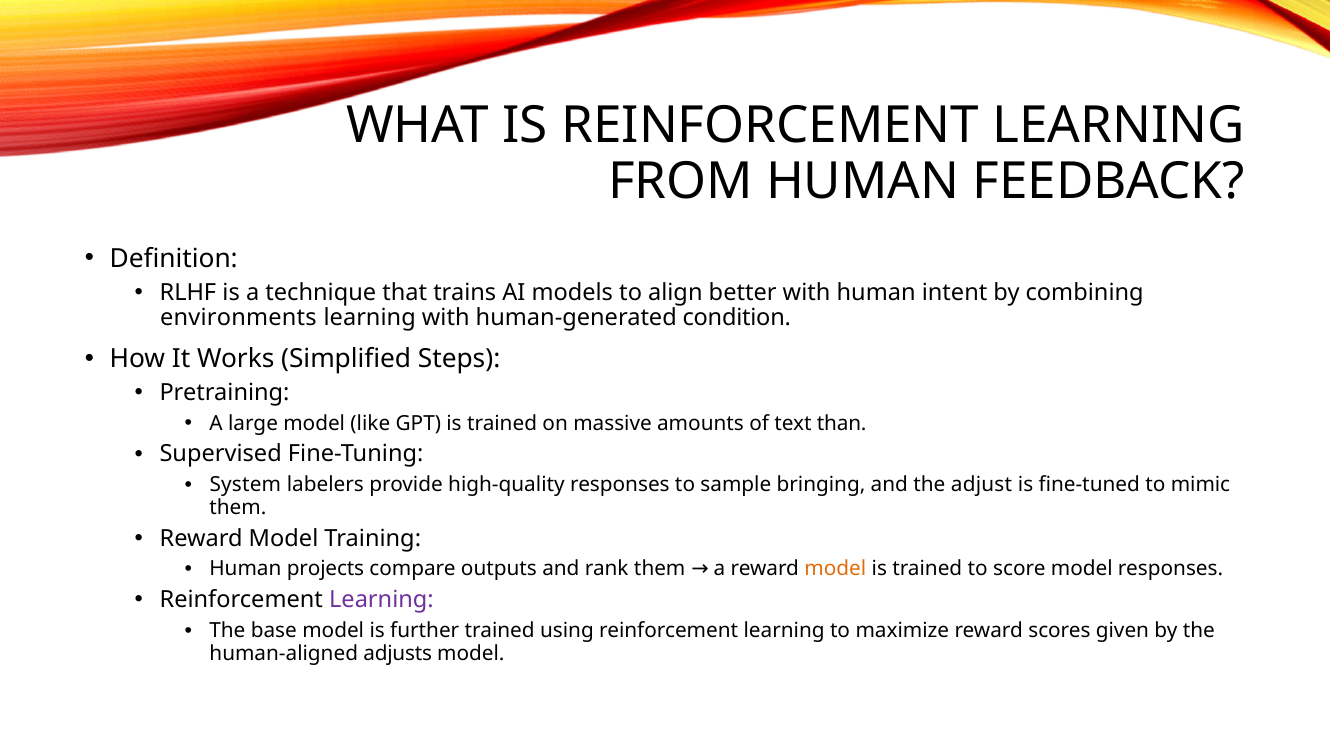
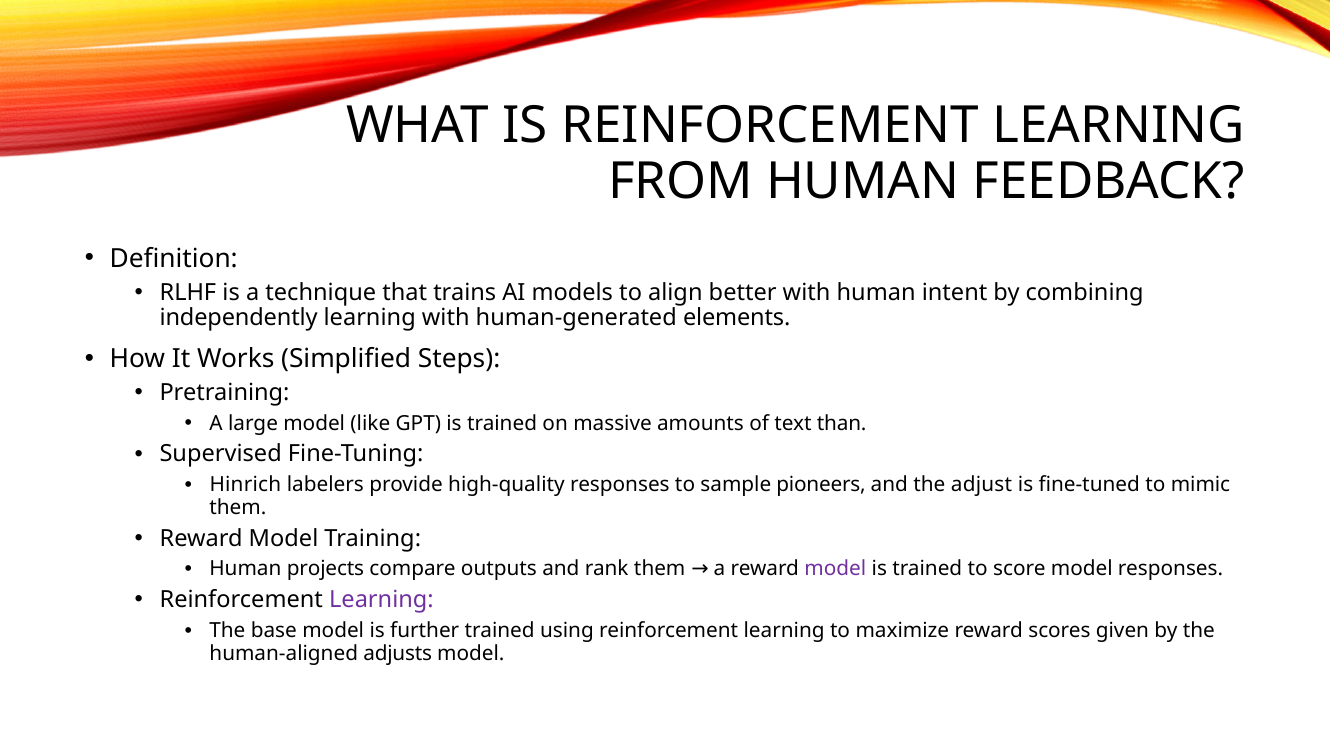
environments: environments -> independently
condition: condition -> elements
System: System -> Hinrich
bringing: bringing -> pioneers
model at (835, 569) colour: orange -> purple
